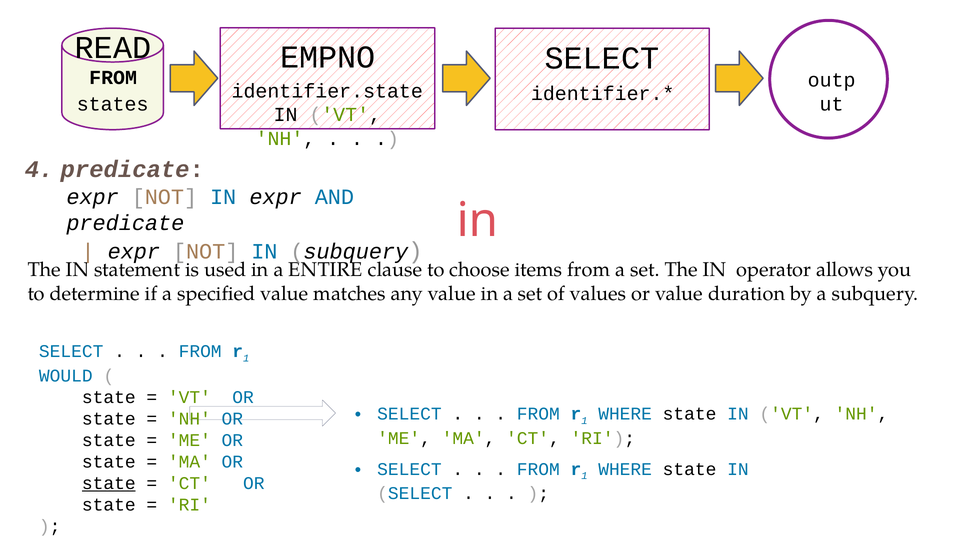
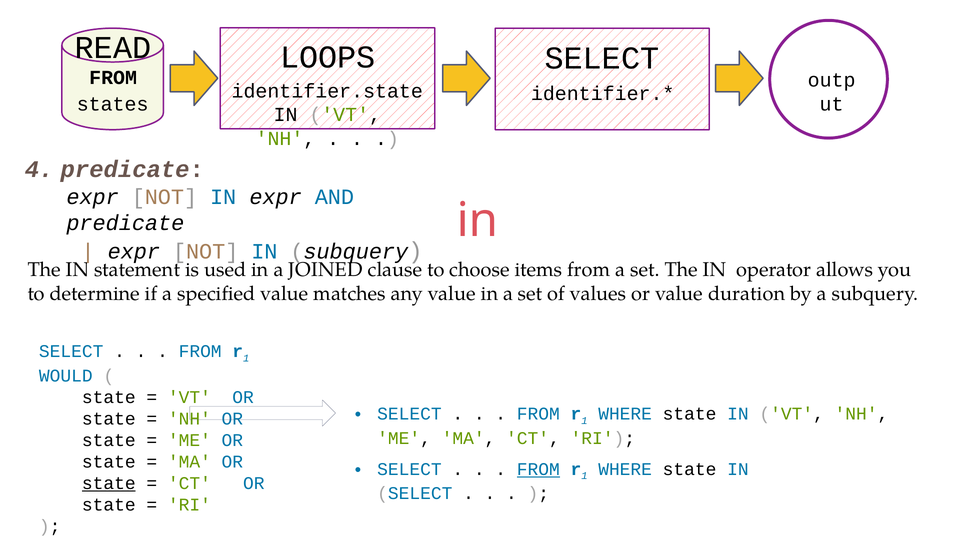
EMPNO: EMPNO -> LOOPS
ENTIRE: ENTIRE -> JOINED
FROM at (538, 469) underline: none -> present
